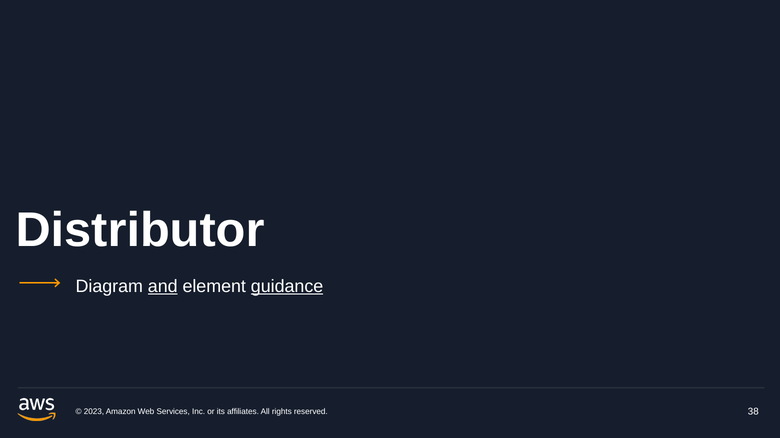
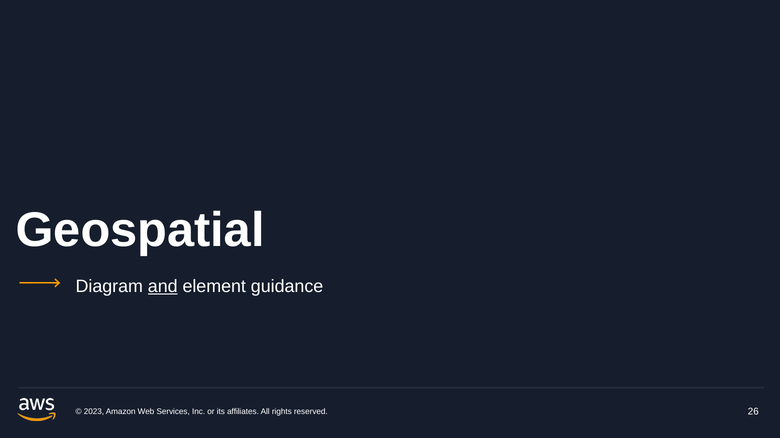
Distributor: Distributor -> Geospatial
guidance underline: present -> none
38: 38 -> 26
